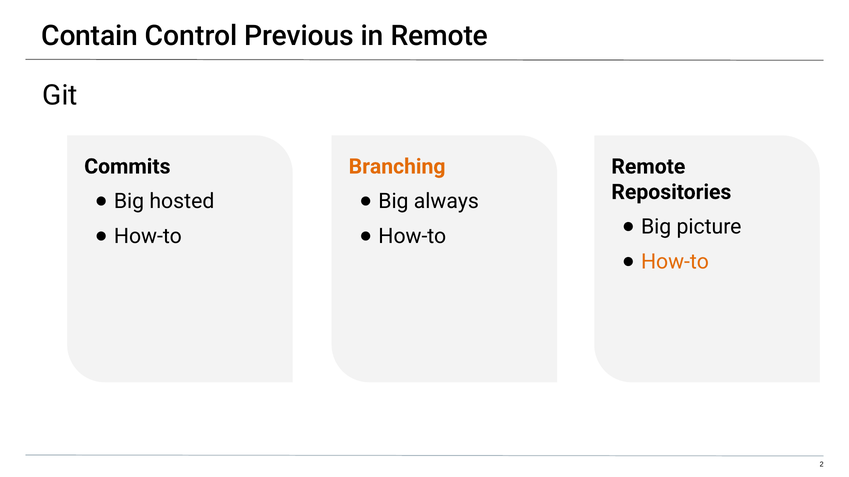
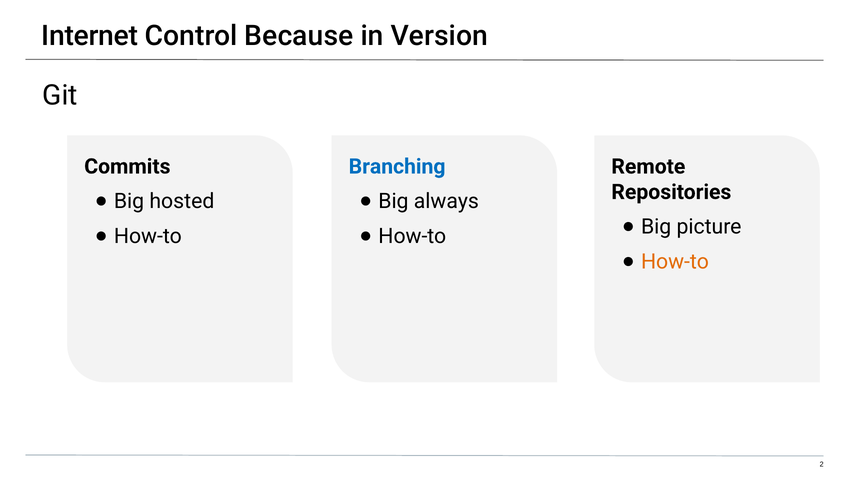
Contain: Contain -> Internet
Previous: Previous -> Because
in Remote: Remote -> Version
Branching colour: orange -> blue
